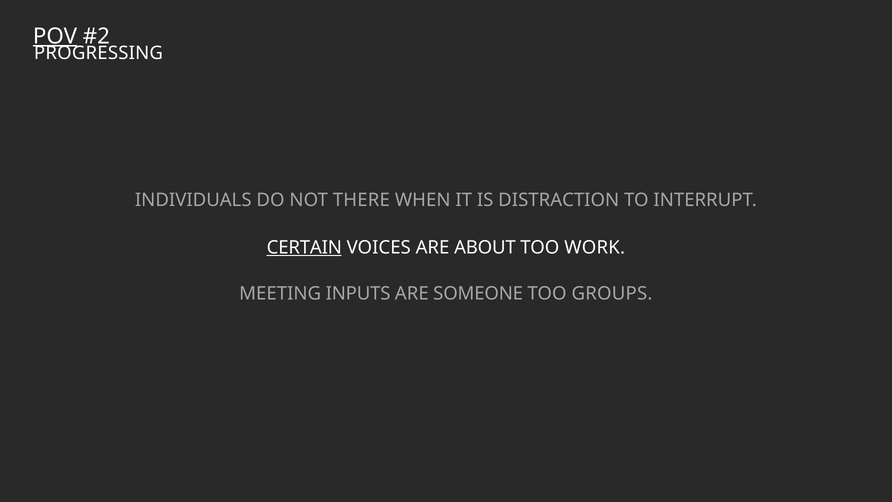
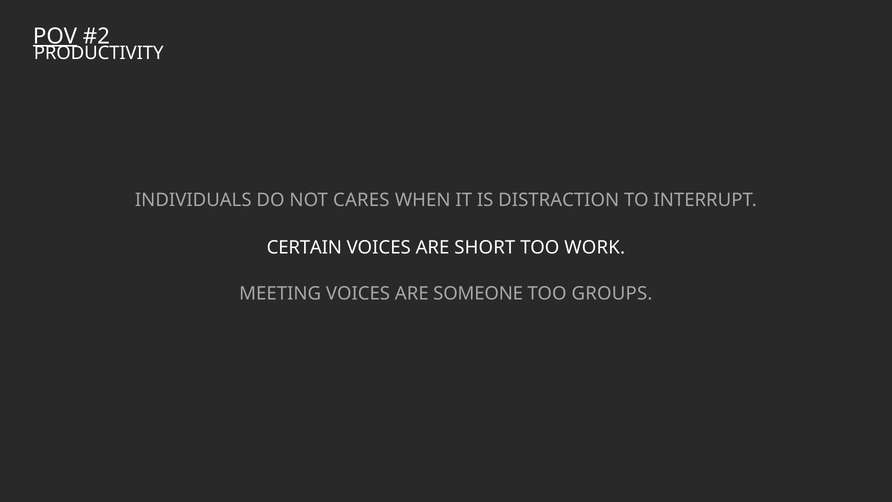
PROGRESSING: PROGRESSING -> PRODUCTIVITY
THERE: THERE -> CARES
CERTAIN underline: present -> none
ABOUT: ABOUT -> SHORT
MEETING INPUTS: INPUTS -> VOICES
